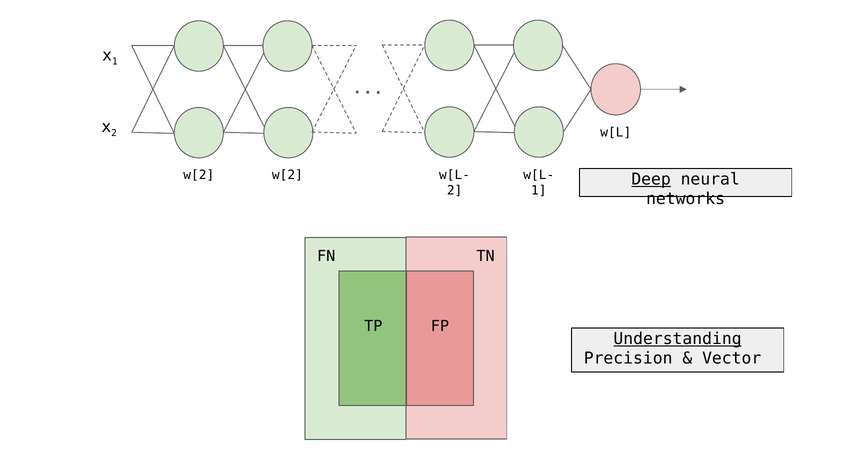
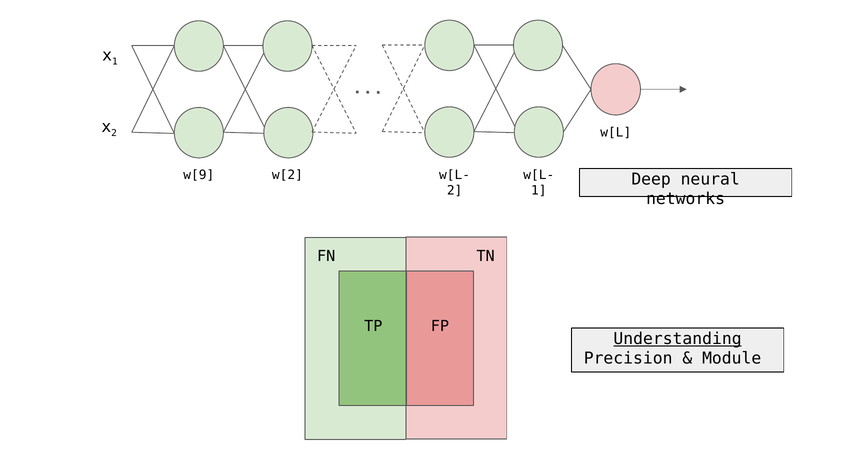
w[2 at (199, 175): w[2 -> w[9
Deep underline: present -> none
Vector: Vector -> Module
